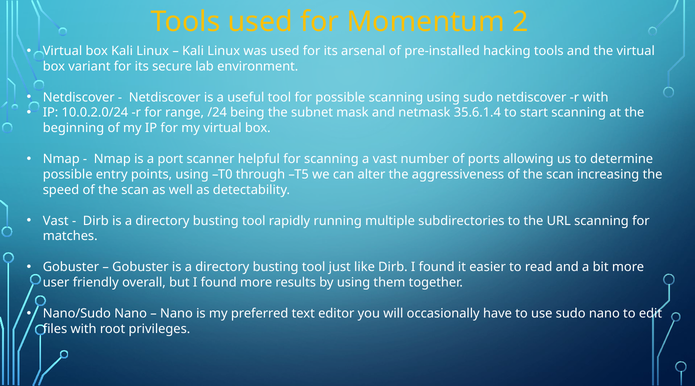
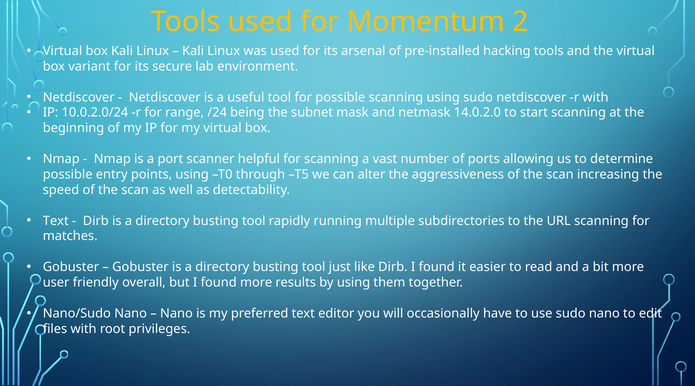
35.6.1.4: 35.6.1.4 -> 14.0.2.0
Vast at (56, 221): Vast -> Text
